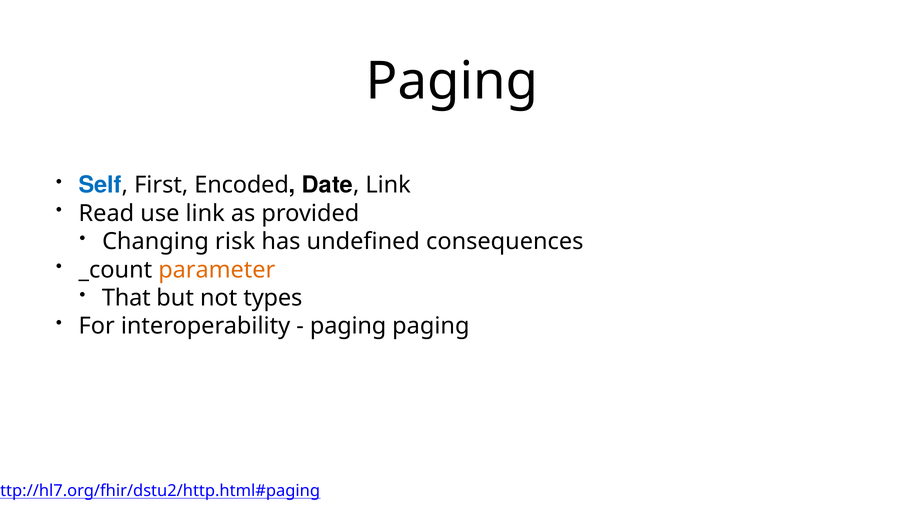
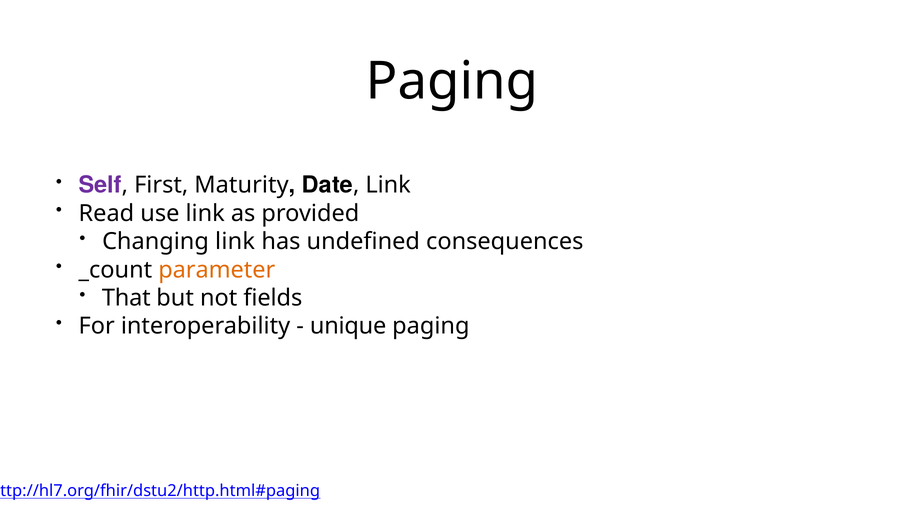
Self colour: blue -> purple
Encoded: Encoded -> Maturity
Changing risk: risk -> link
types: types -> fields
paging at (348, 327): paging -> unique
